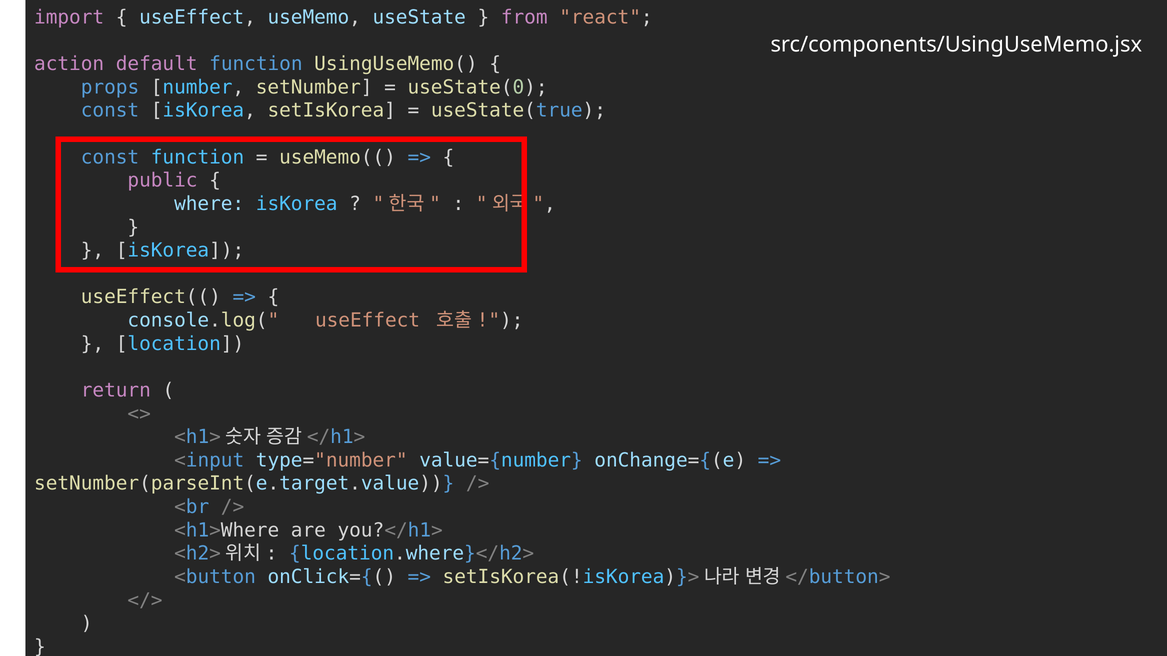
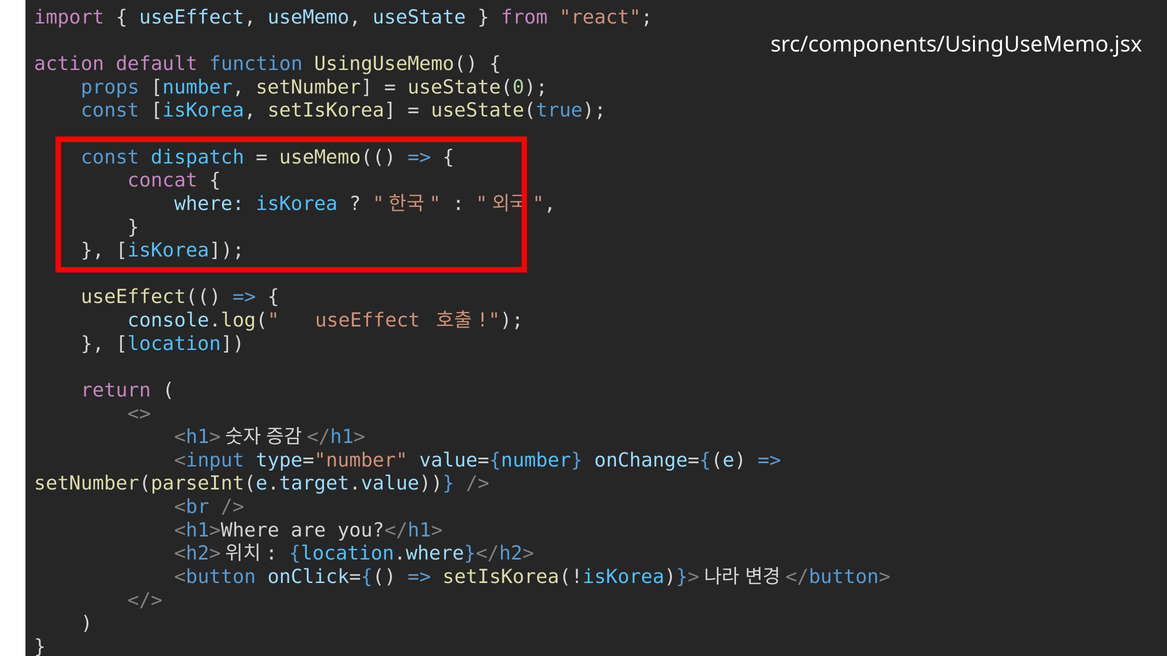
const function: function -> dispatch
public: public -> concat
